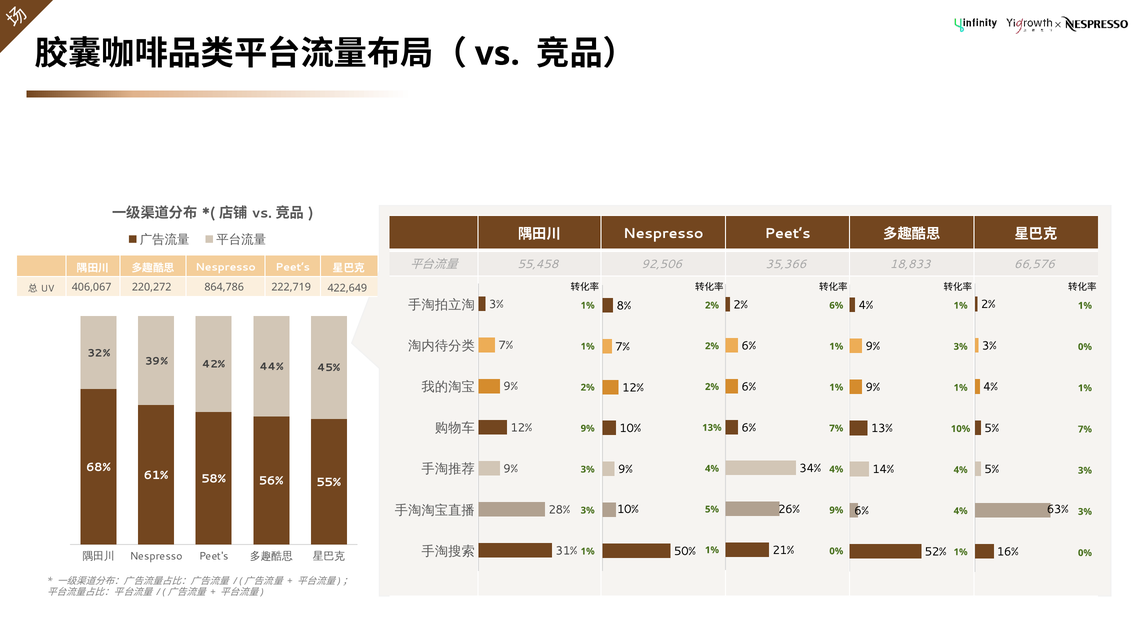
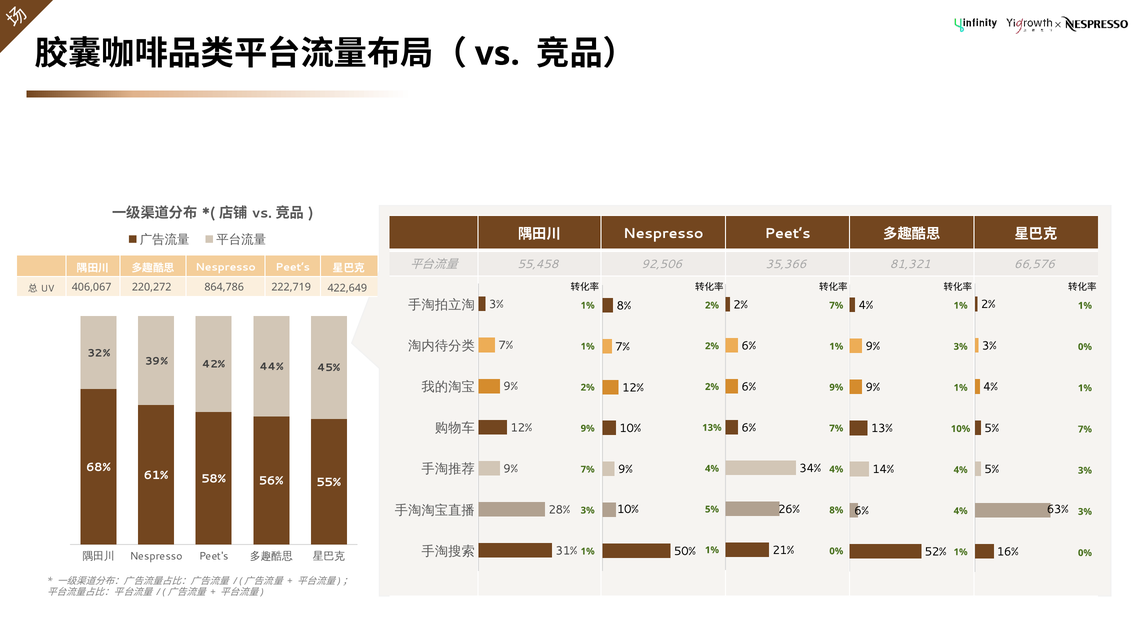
18,833: 18,833 -> 81,321
6% at (836, 305): 6% -> 7%
1% at (836, 387): 1% -> 9%
3% at (588, 469): 3% -> 7%
9% at (836, 510): 9% -> 8%
